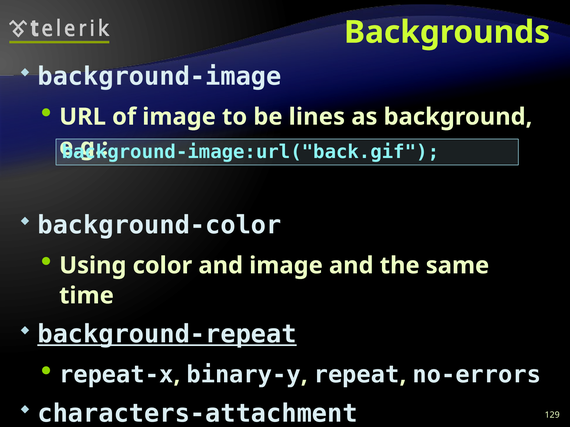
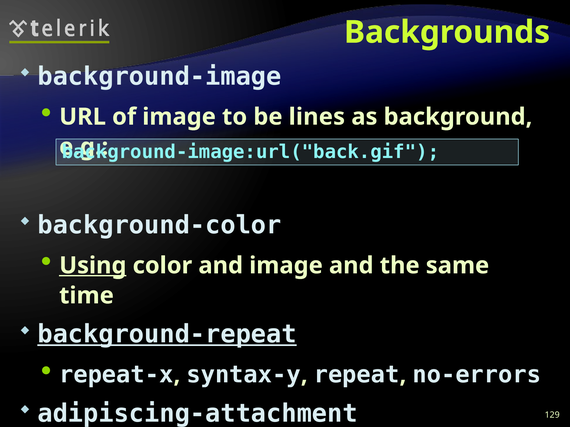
Using underline: none -> present
binary-y: binary-y -> syntax-y
characters-attachment: characters-attachment -> adipiscing-attachment
